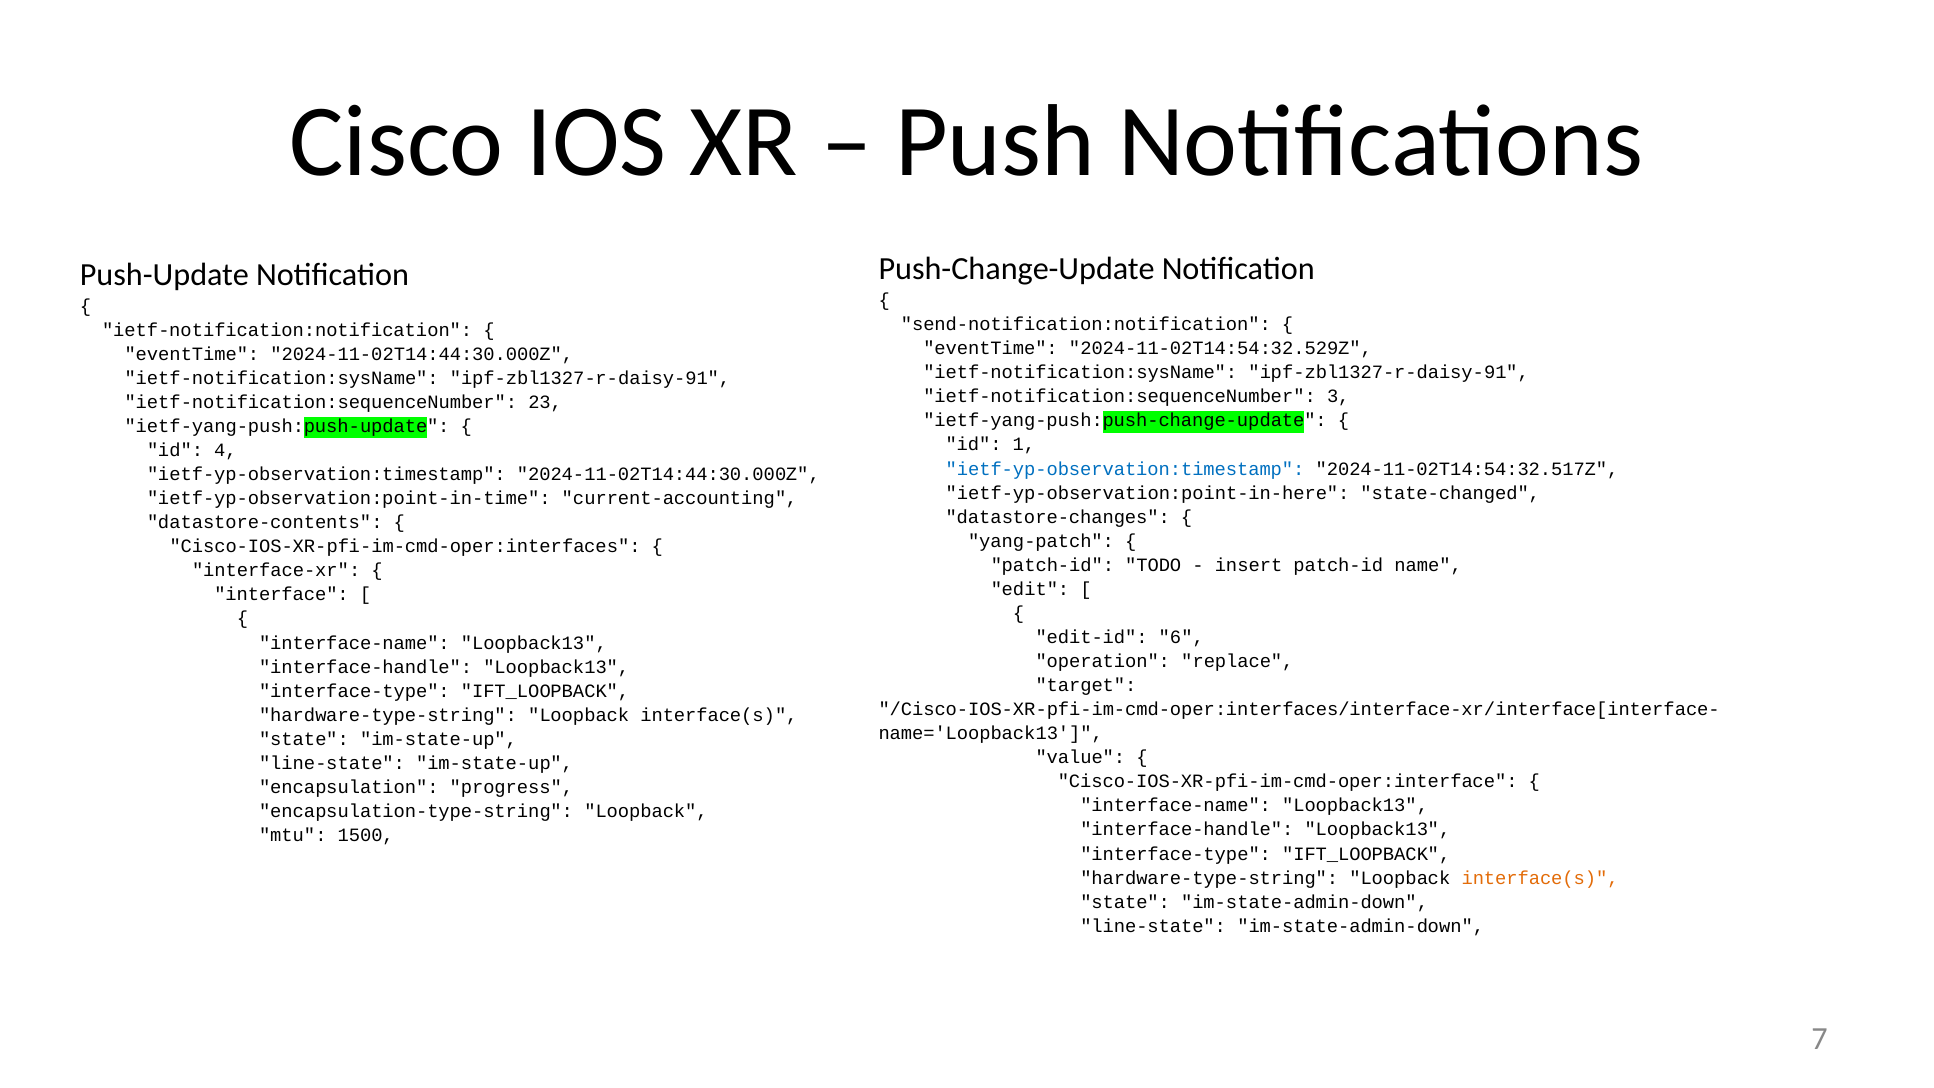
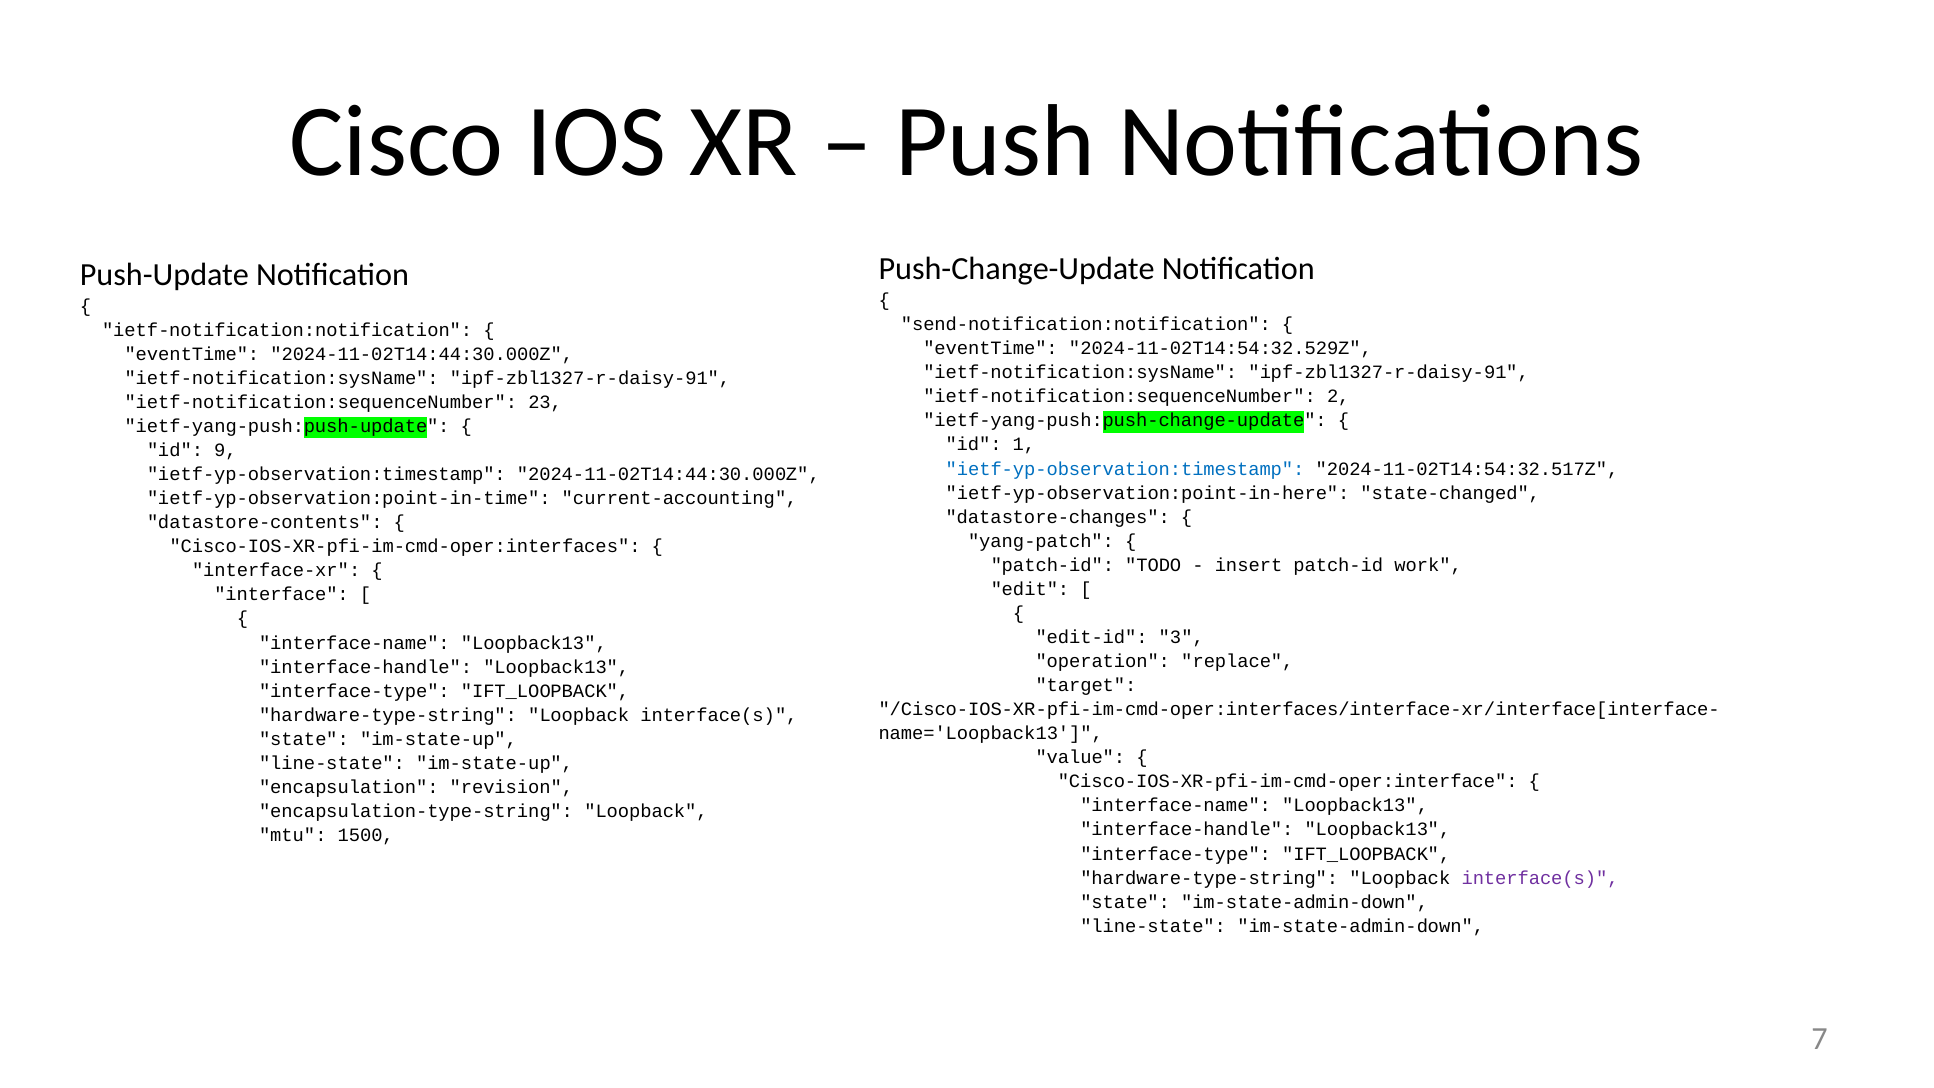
3: 3 -> 2
4: 4 -> 9
name: name -> work
6: 6 -> 3
progress: progress -> revision
interface(s at (1540, 878) colour: orange -> purple
